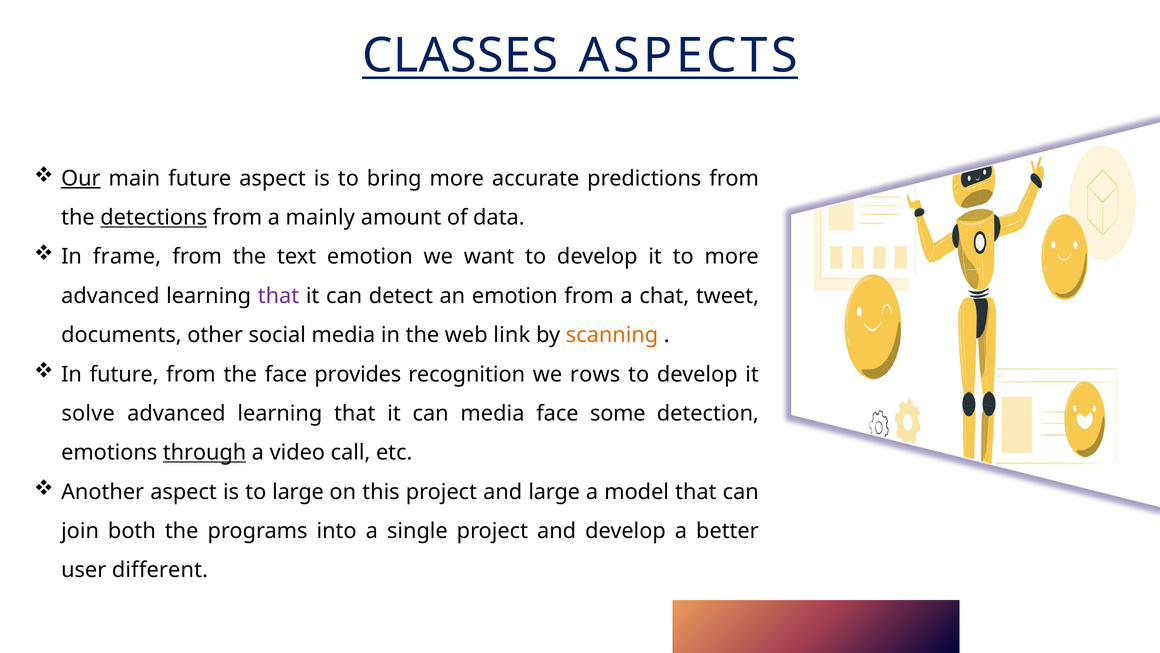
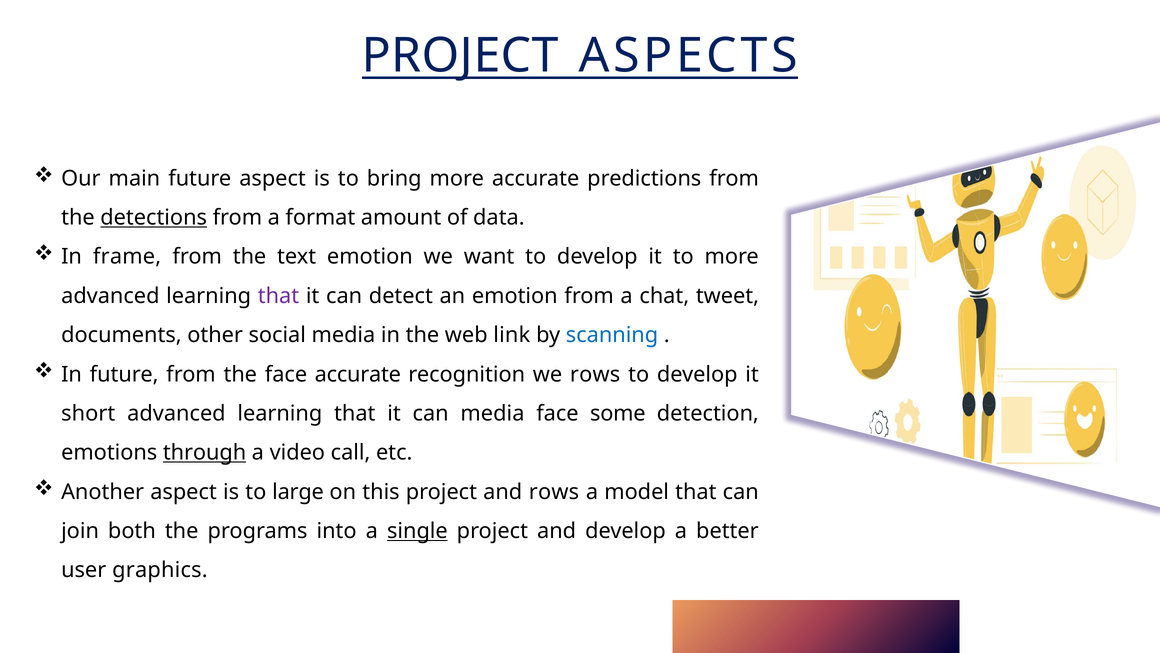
CLASSES at (460, 56): CLASSES -> PROJECT
Our underline: present -> none
mainly: mainly -> format
scanning colour: orange -> blue
face provides: provides -> accurate
solve: solve -> short
and large: large -> rows
single underline: none -> present
different: different -> graphics
